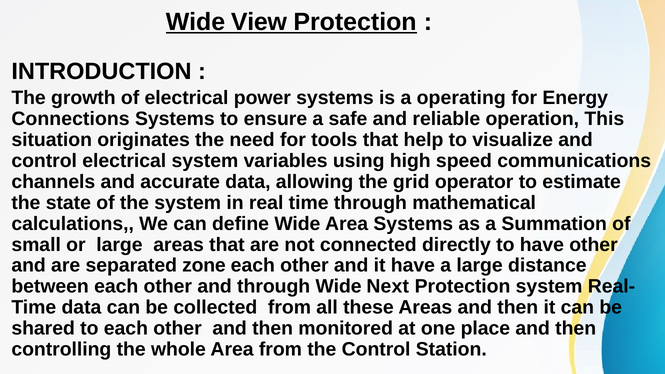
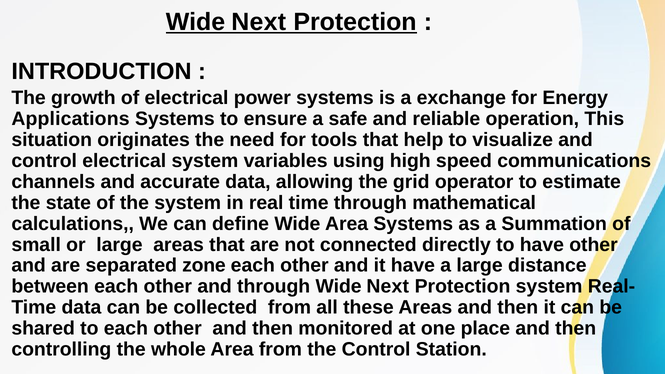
View at (259, 22): View -> Next
operating: operating -> exchange
Connections: Connections -> Applications
